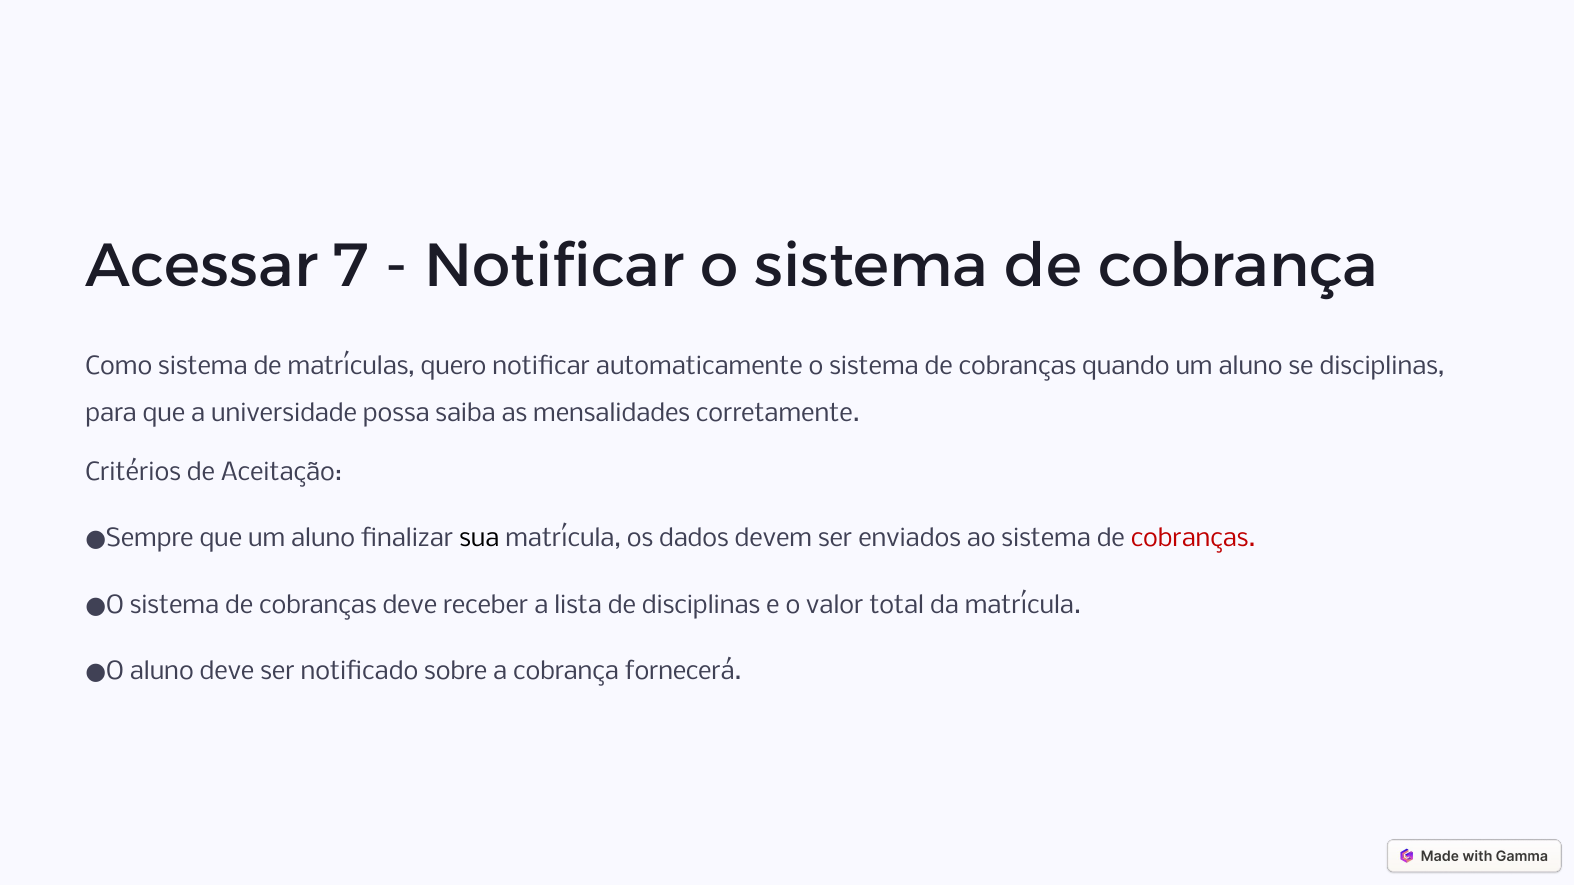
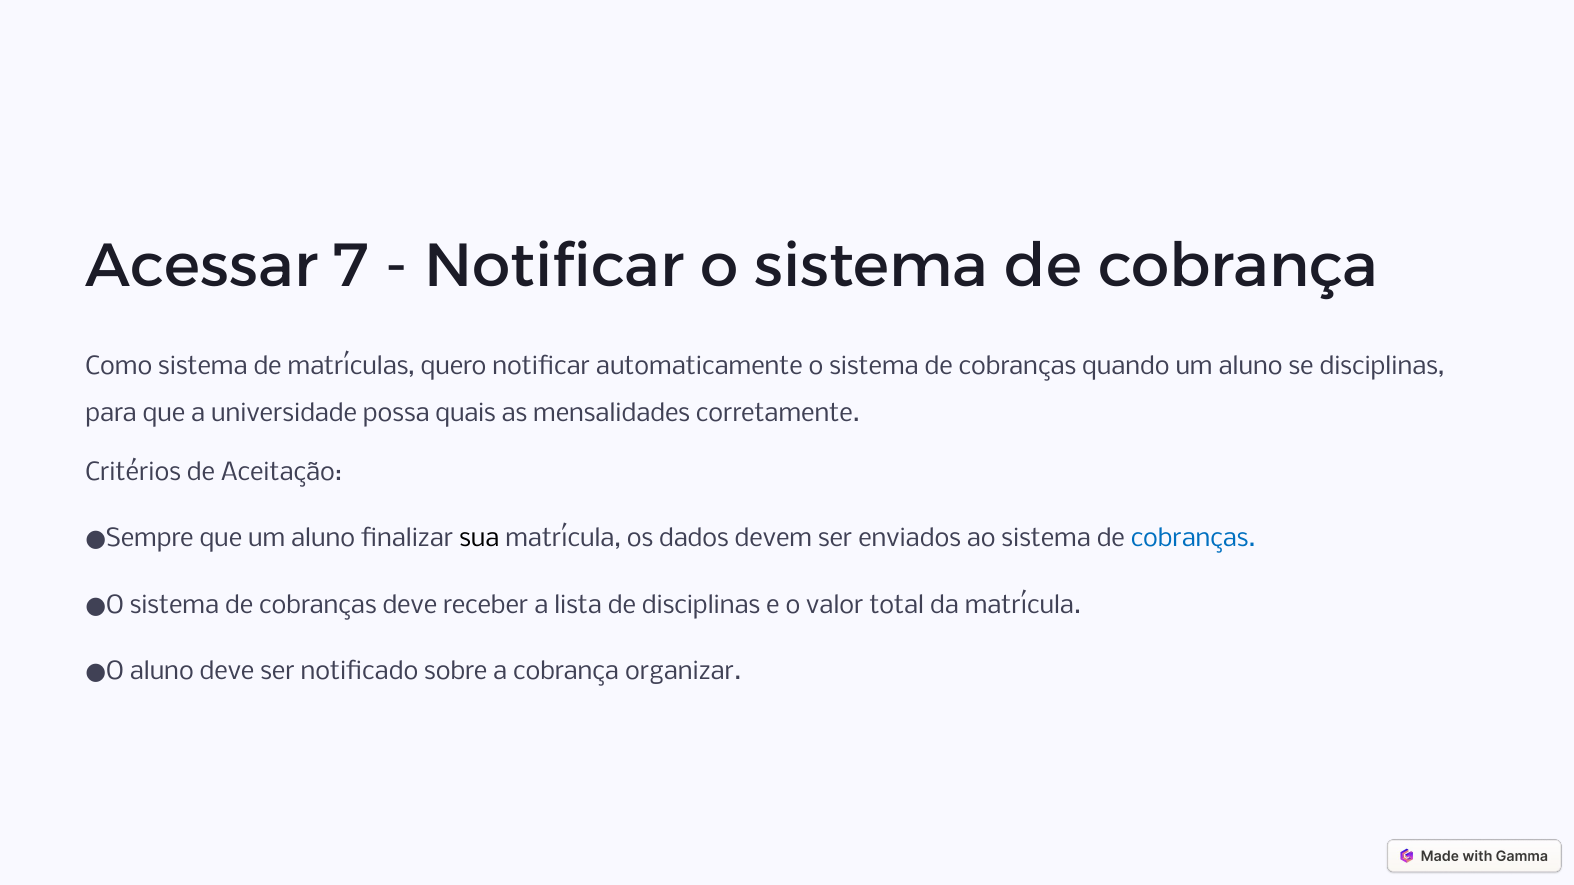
saiba: saiba -> quais
cobranças at (1193, 539) colour: red -> blue
fornecerá: fornecerá -> organizar
